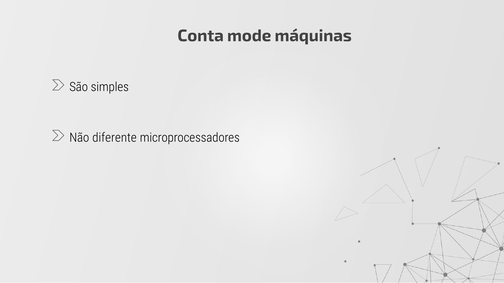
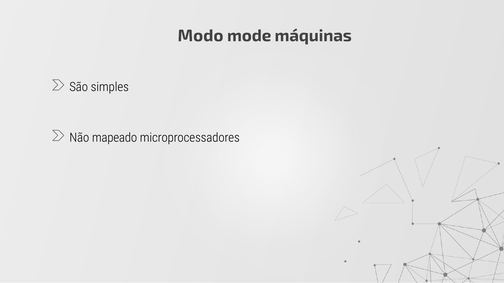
Conta: Conta -> Modo
diferente: diferente -> mapeado
